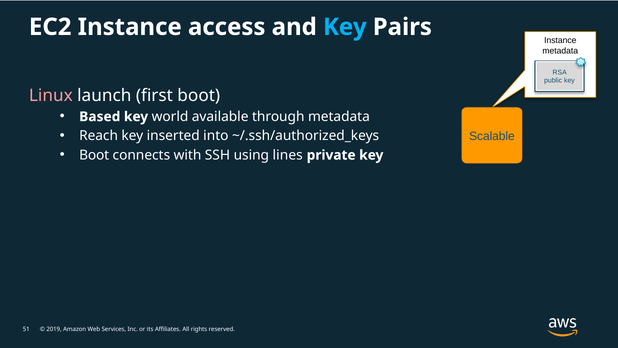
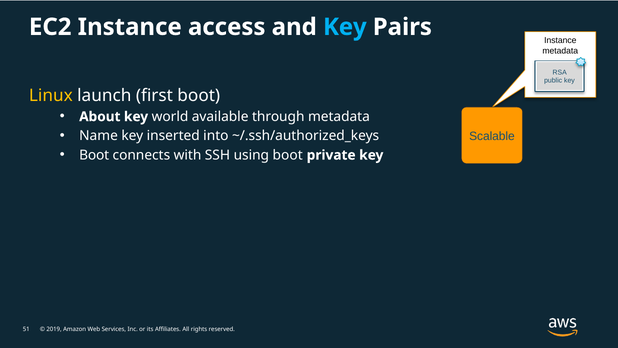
Linux colour: pink -> yellow
Based: Based -> About
Reach: Reach -> Name
using lines: lines -> boot
